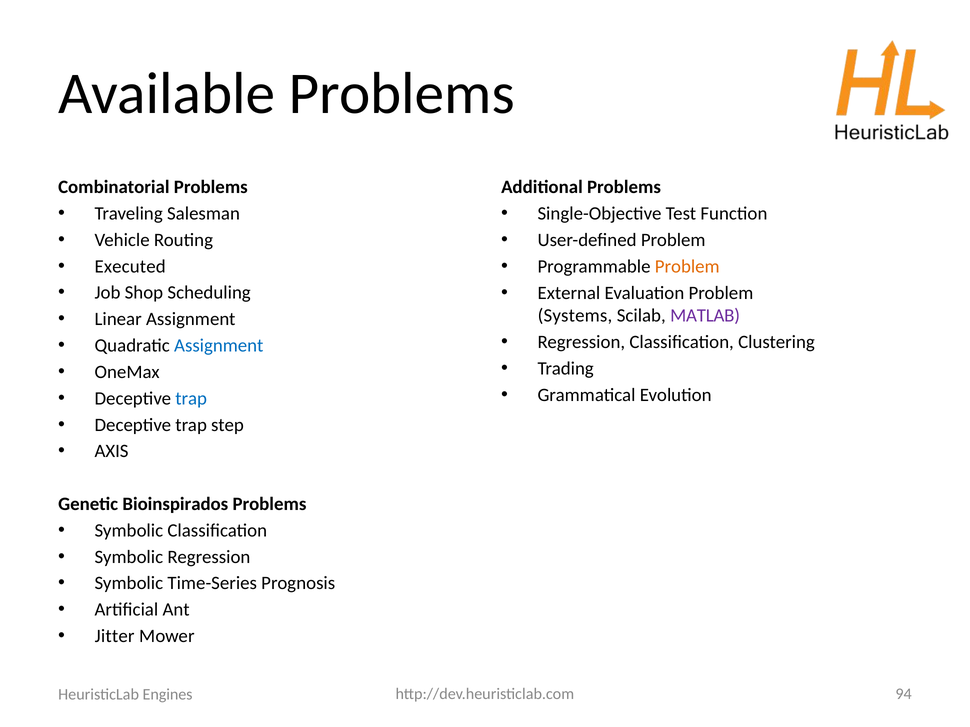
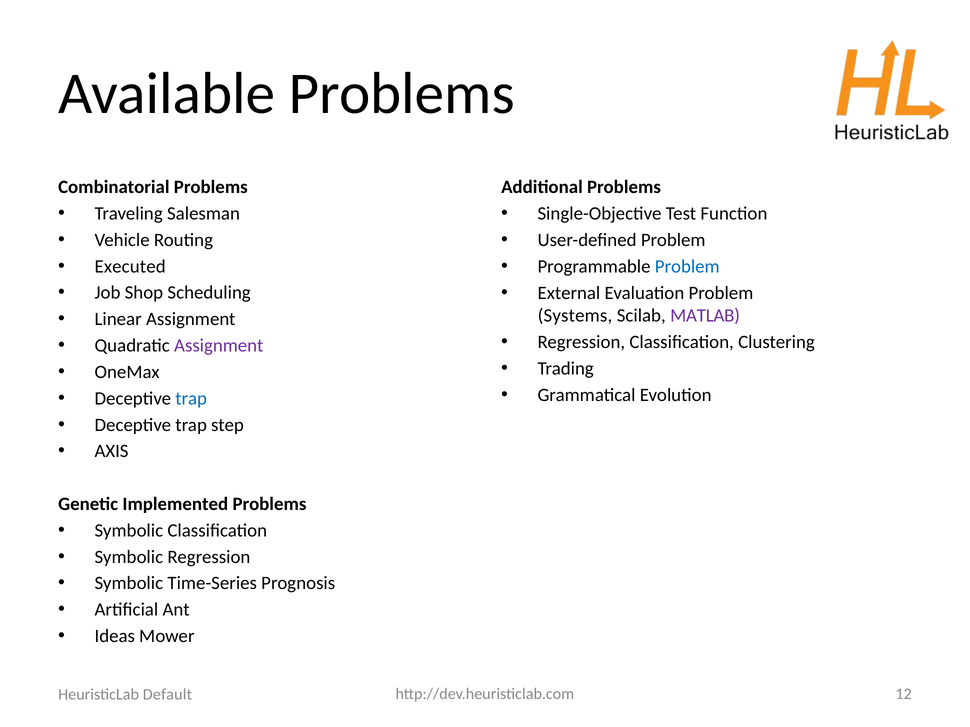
Problem at (687, 267) colour: orange -> blue
Assignment at (219, 346) colour: blue -> purple
Bioinspirados: Bioinspirados -> Implemented
Jitter: Jitter -> Ideas
94: 94 -> 12
Engines: Engines -> Default
